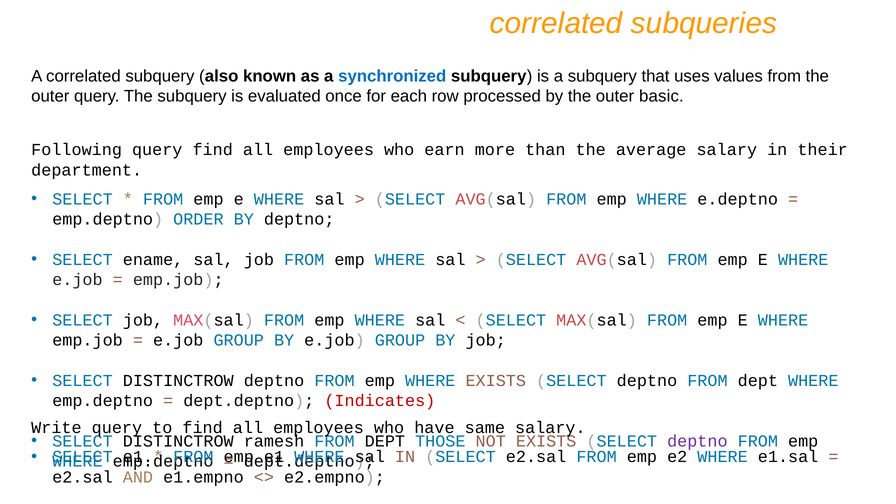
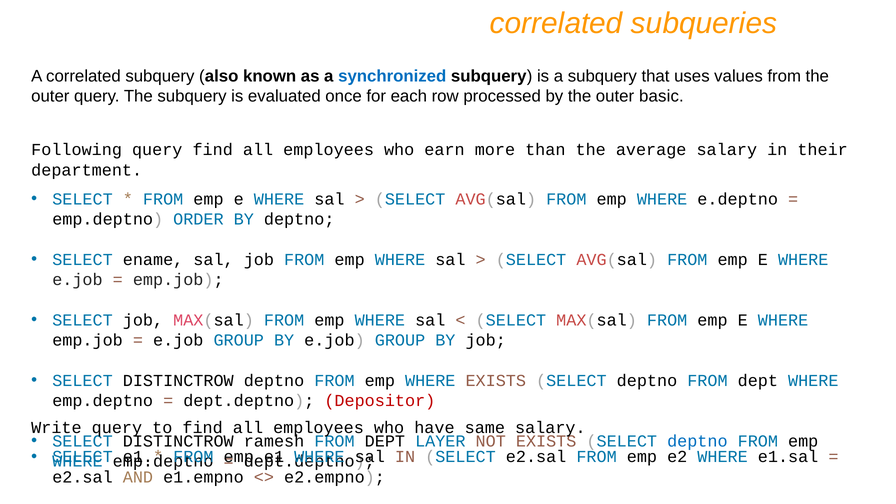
Indicates: Indicates -> Depositor
THOSE: THOSE -> LAYER
deptno at (697, 441) colour: purple -> blue
